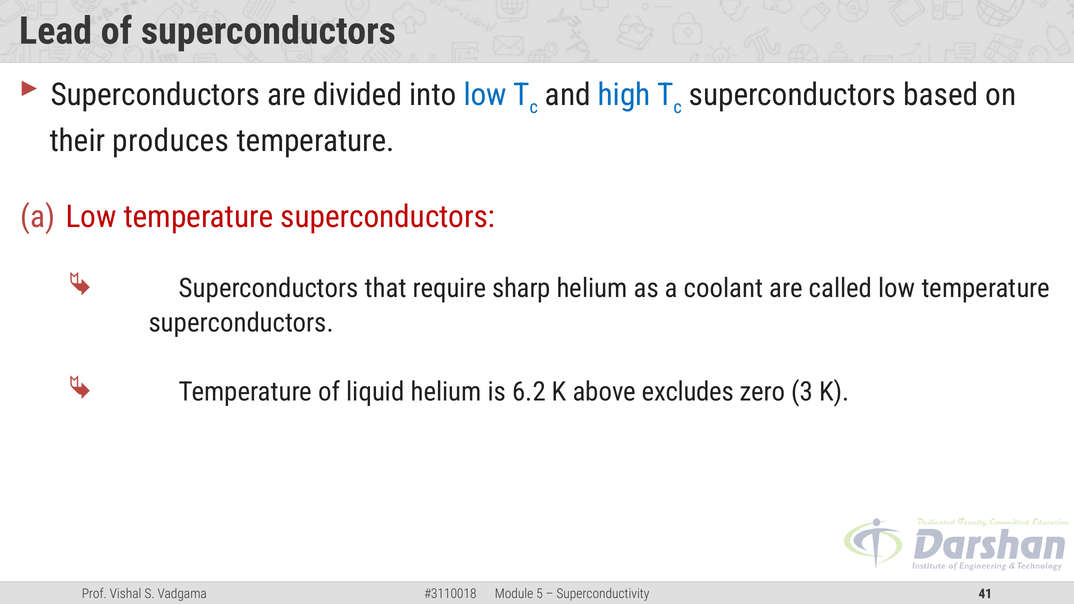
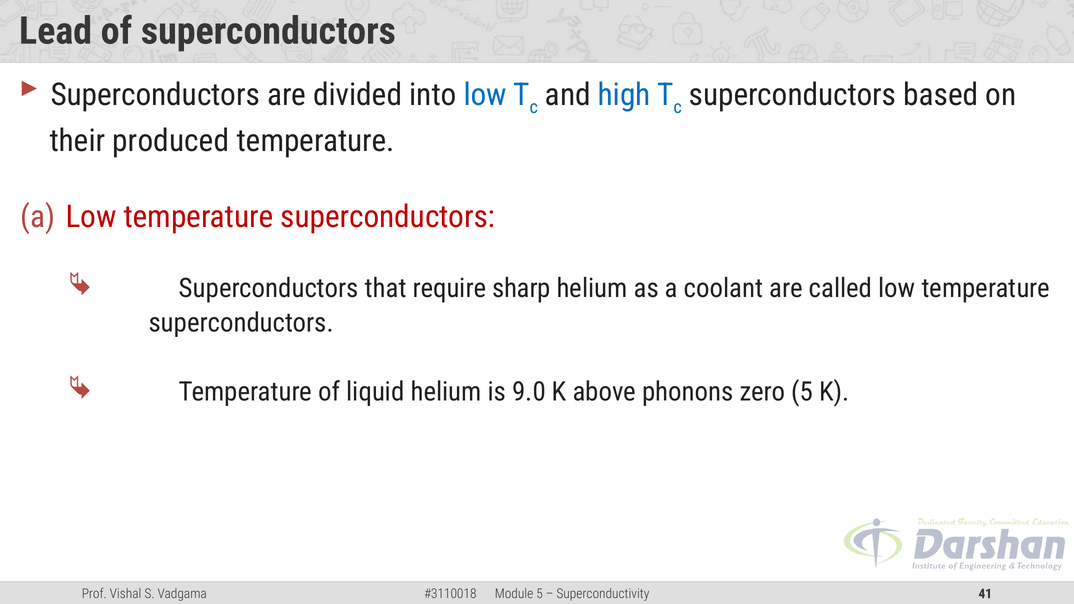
produces: produces -> produced
6.2: 6.2 -> 9.0
excludes: excludes -> phonons
zero 3: 3 -> 5
